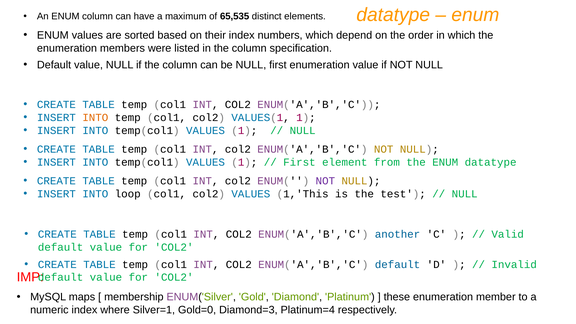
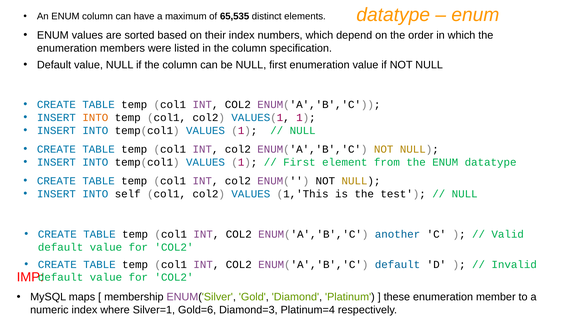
NOT at (325, 181) colour: purple -> black
loop: loop -> self
Gold=0: Gold=0 -> Gold=6
